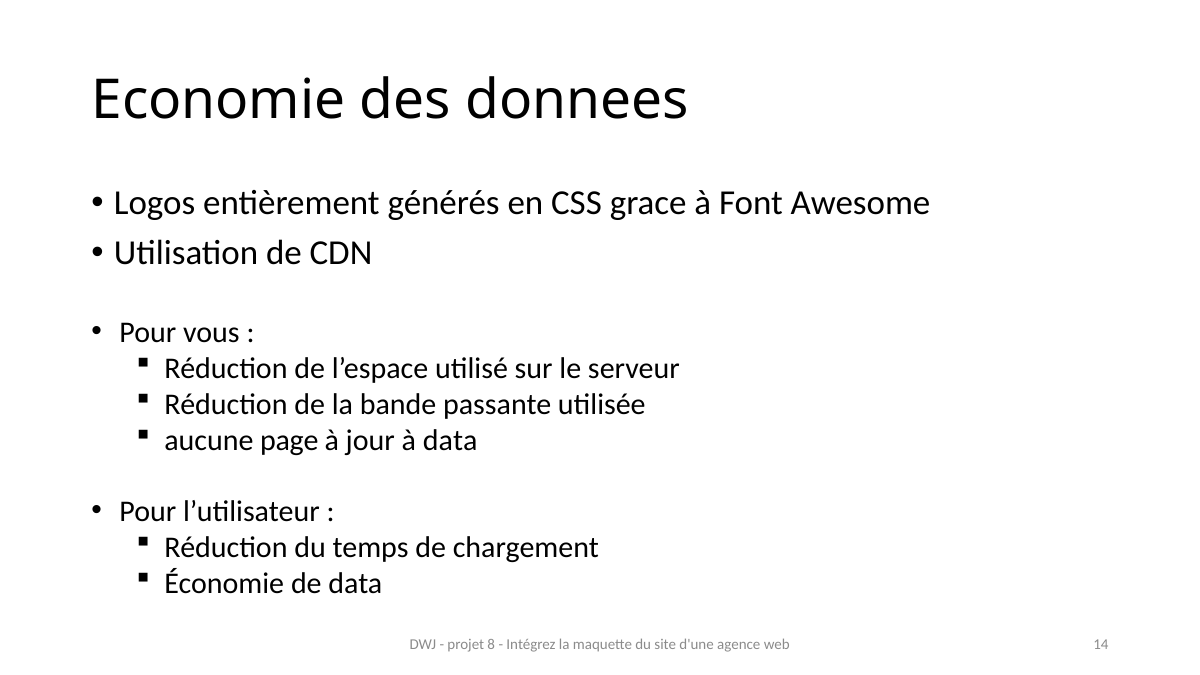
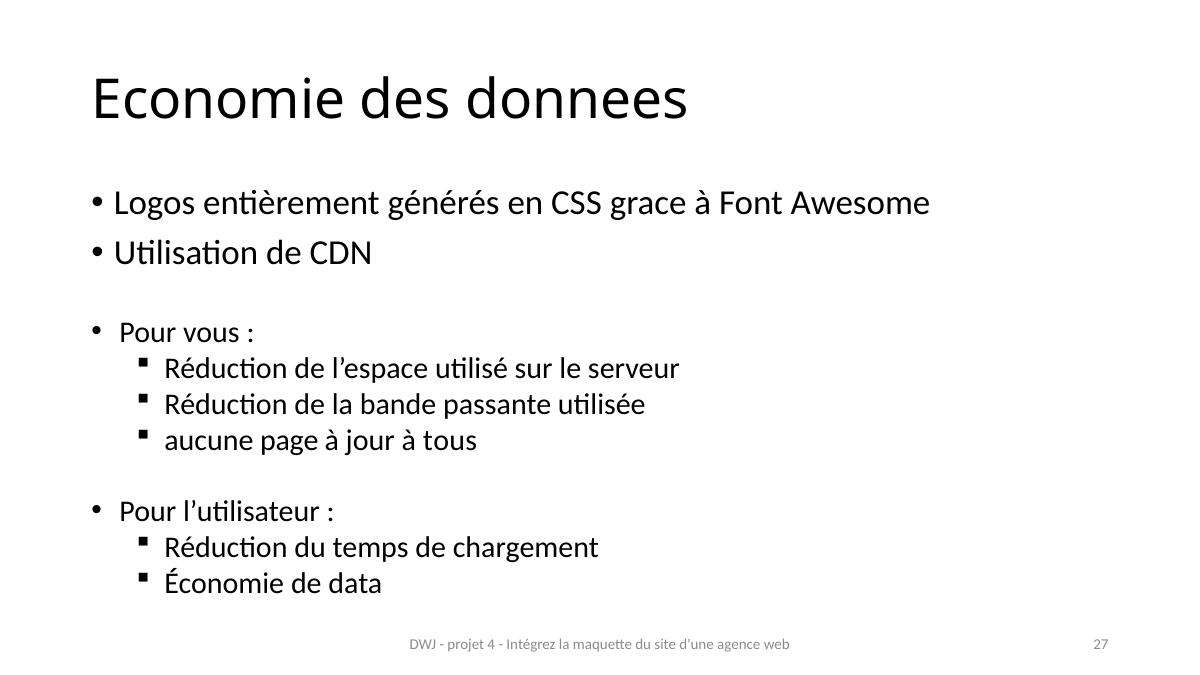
à data: data -> tous
8: 8 -> 4
14: 14 -> 27
